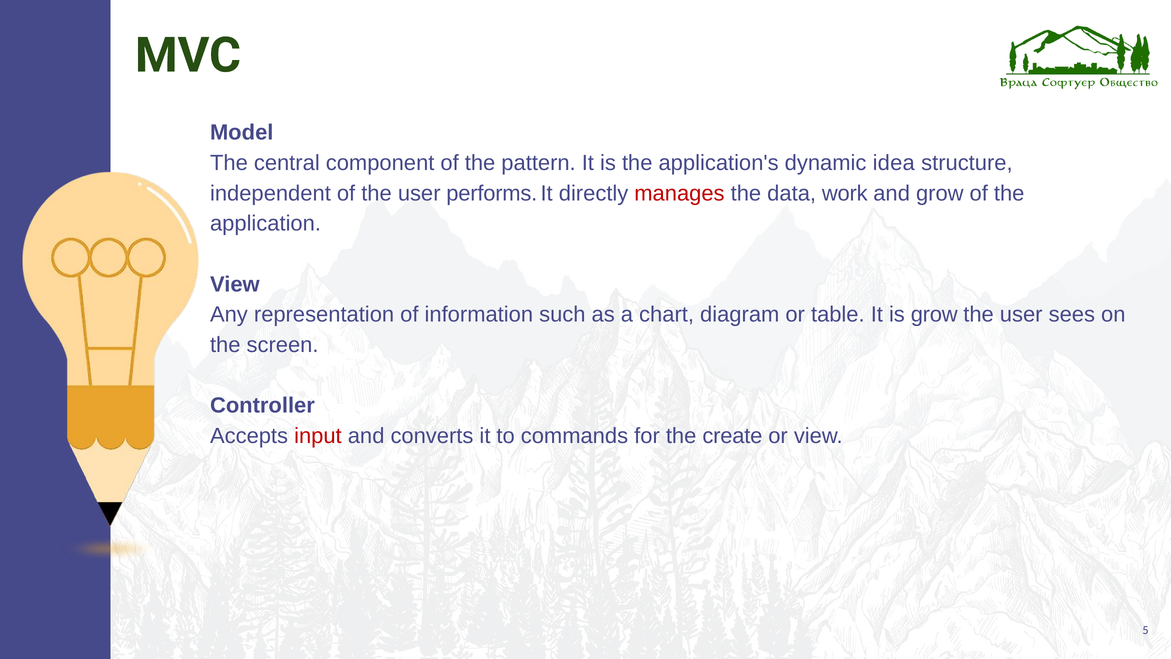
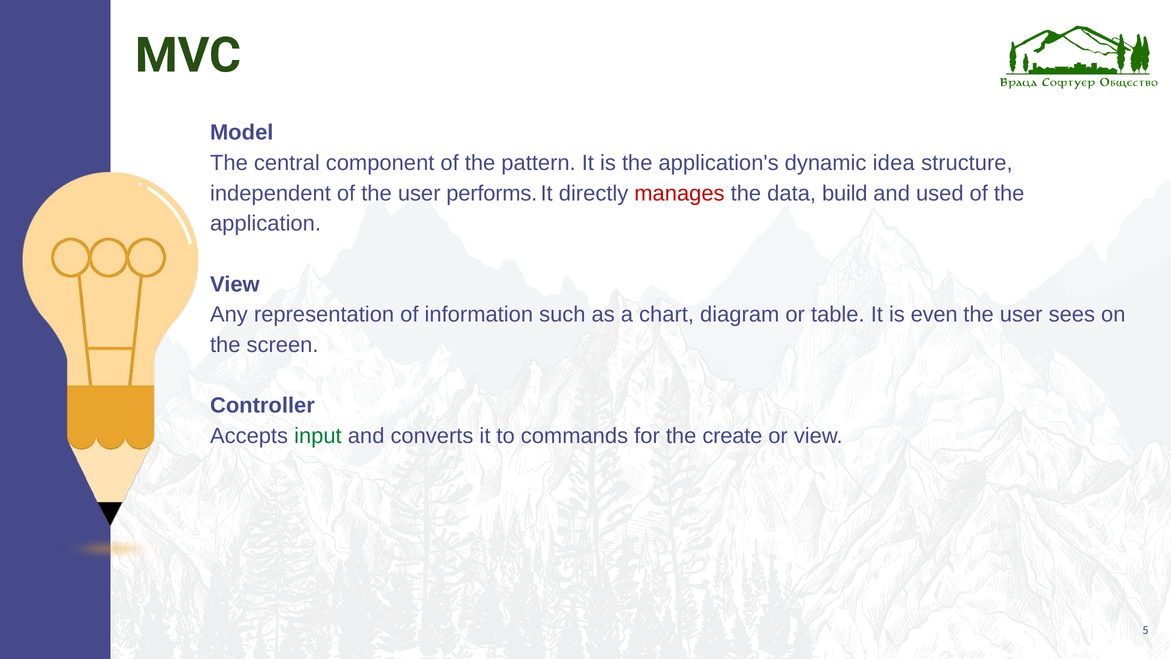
work: work -> build
and grow: grow -> used
is grow: grow -> even
input colour: red -> green
